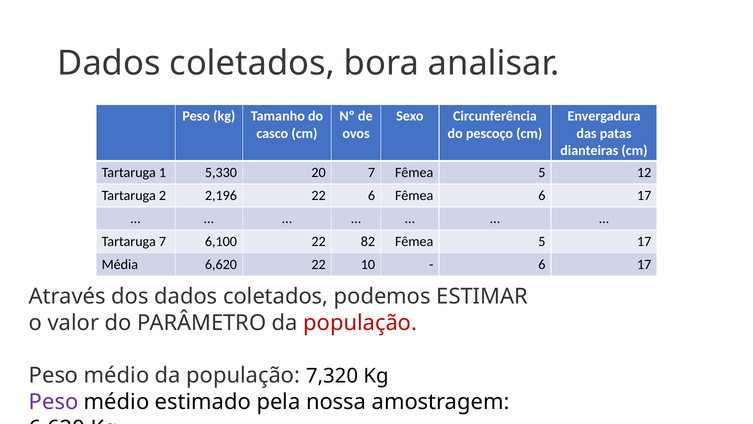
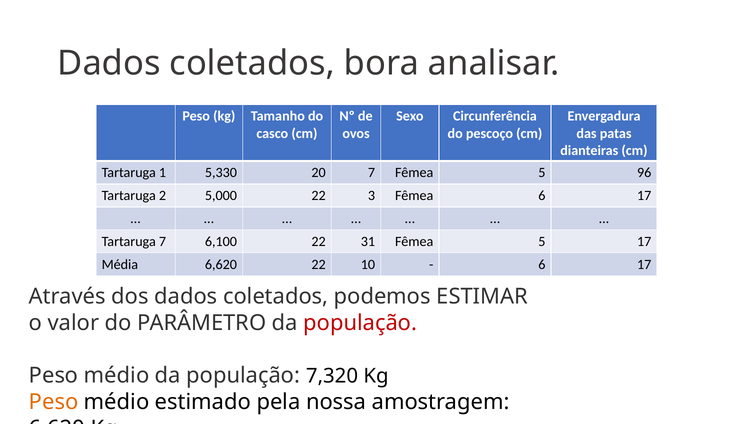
12: 12 -> 96
2,196: 2,196 -> 5,000
22 6: 6 -> 3
82: 82 -> 31
Peso at (54, 402) colour: purple -> orange
